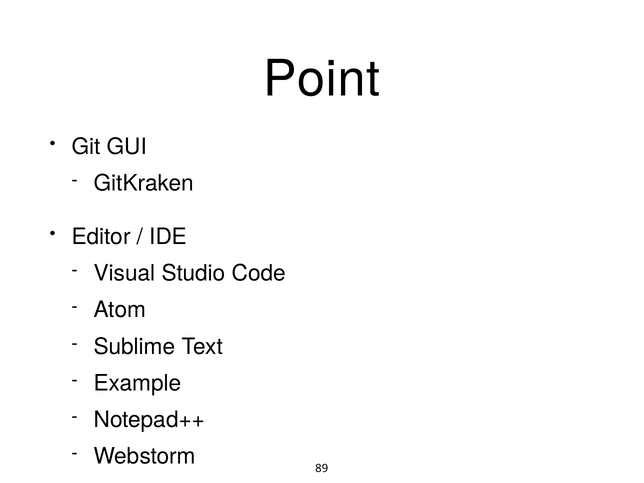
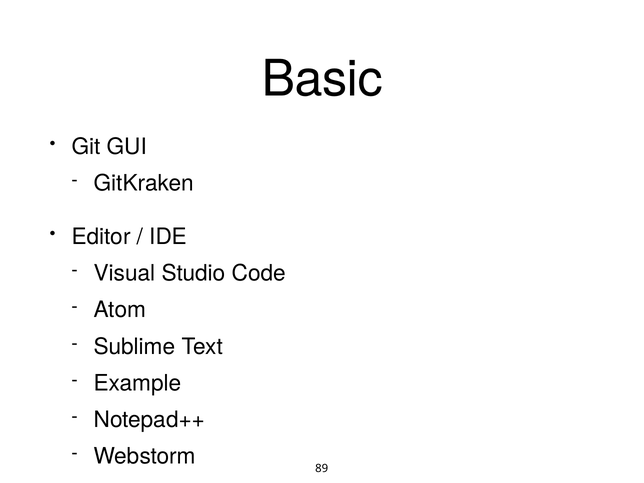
Point: Point -> Basic
